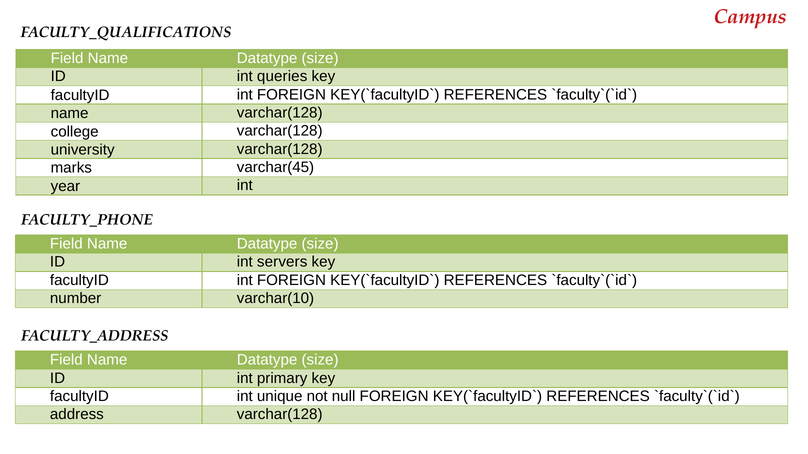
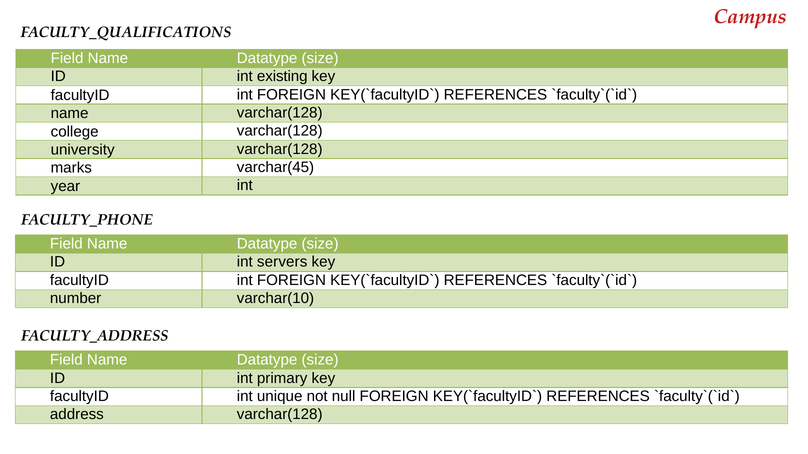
queries: queries -> existing
